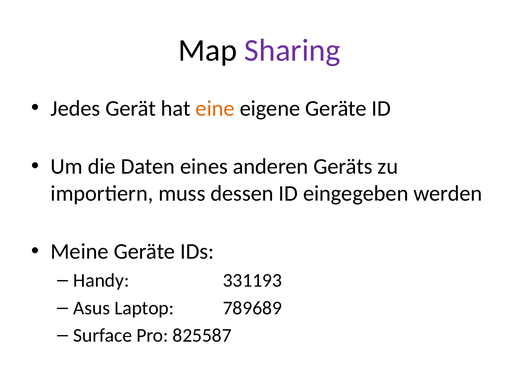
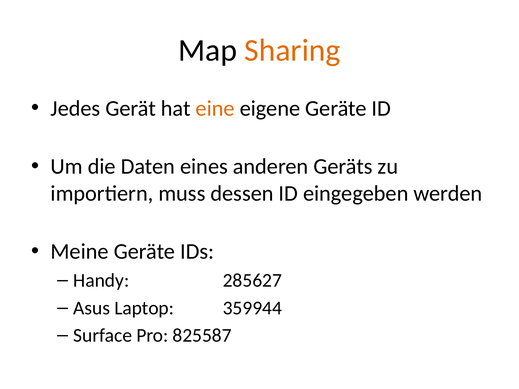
Sharing colour: purple -> orange
331193: 331193 -> 285627
789689: 789689 -> 359944
